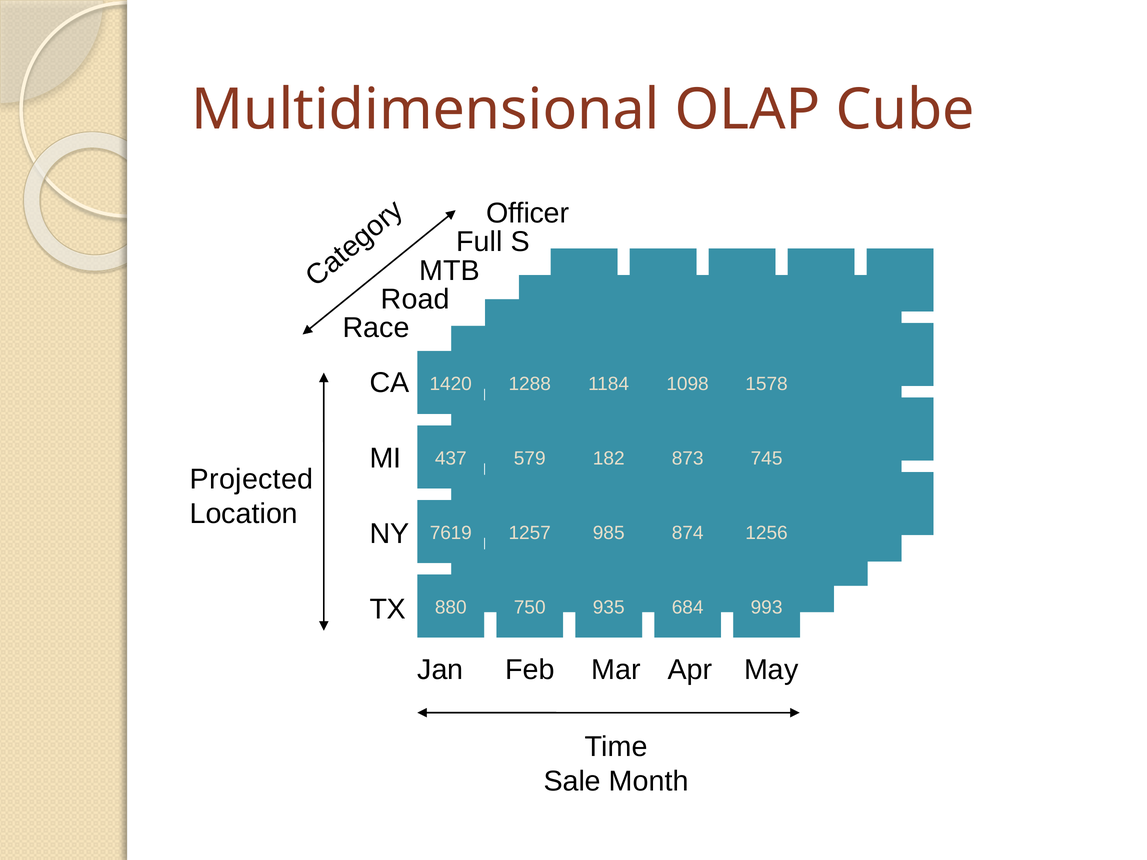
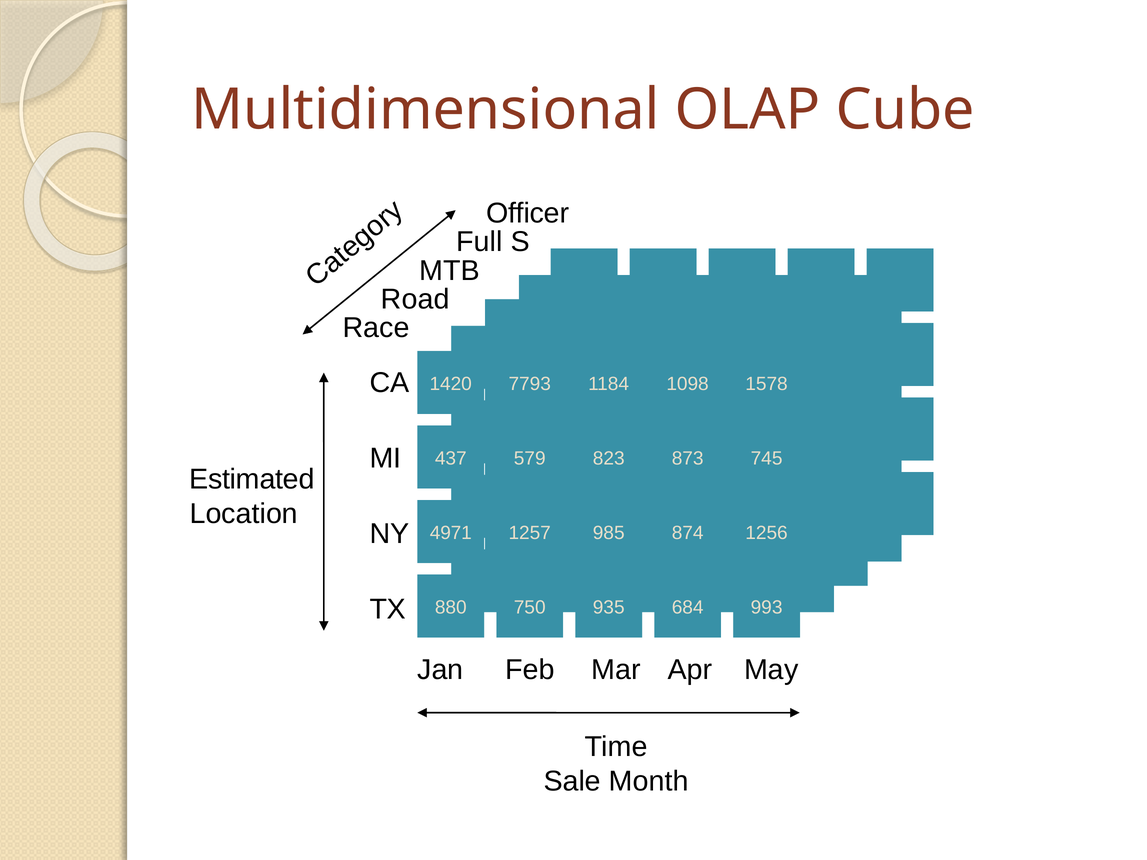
1288: 1288 -> 7793
182: 182 -> 823
Projected: Projected -> Estimated
7619: 7619 -> 4971
